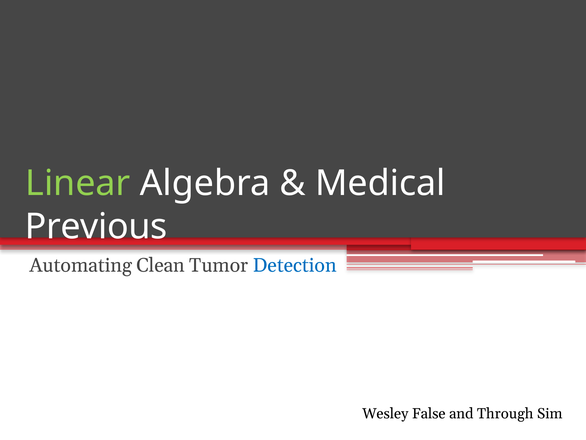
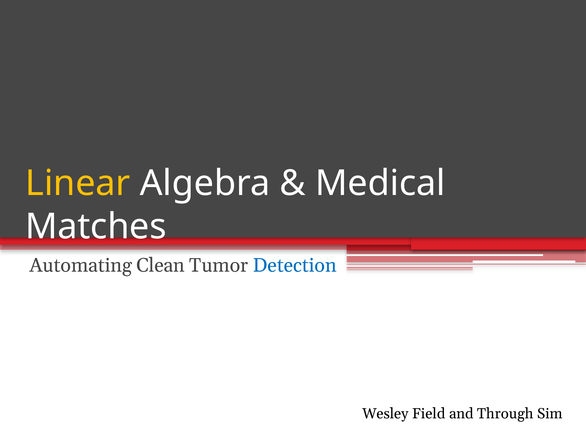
Linear colour: light green -> yellow
Previous: Previous -> Matches
False: False -> Field
